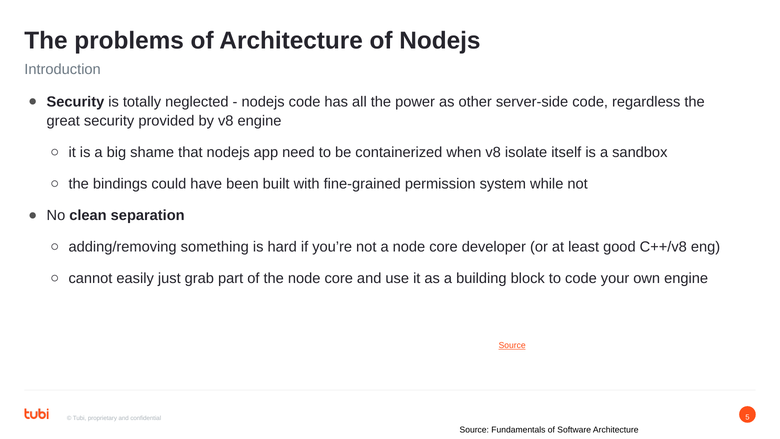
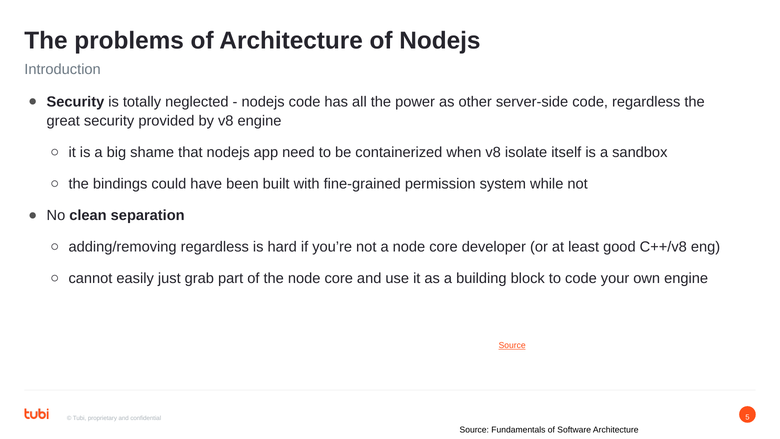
adding/removing something: something -> regardless
